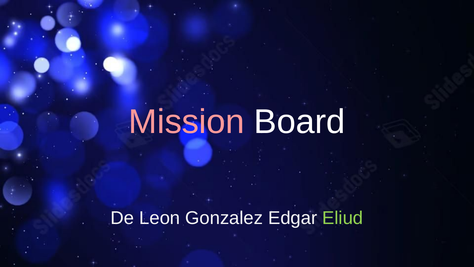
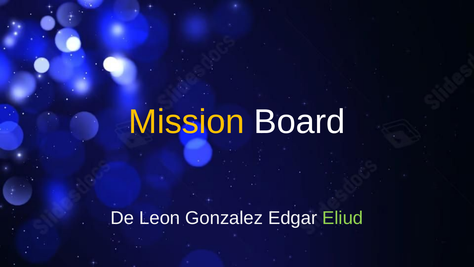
Mission colour: pink -> yellow
